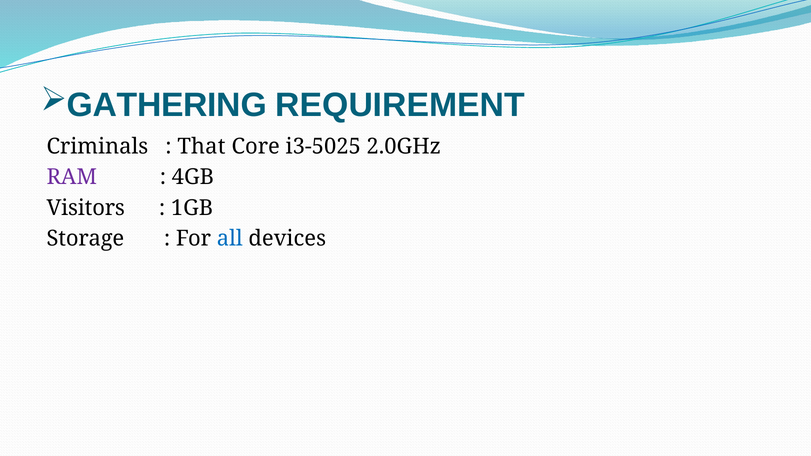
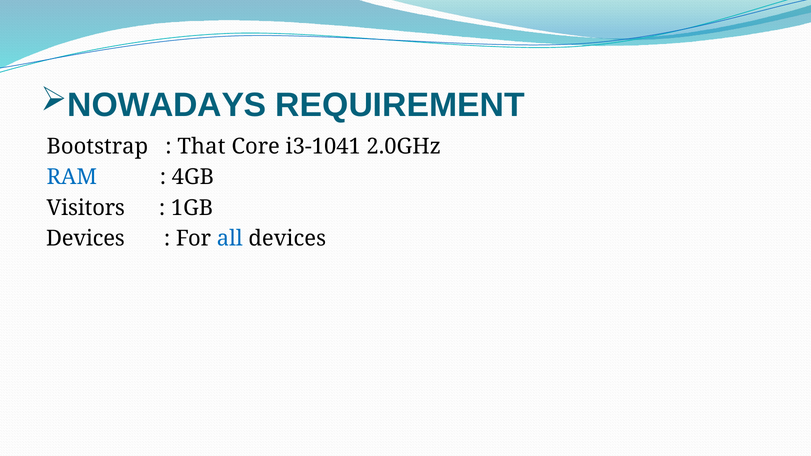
GATHERING: GATHERING -> NOWADAYS
Criminals: Criminals -> Bootstrap
i3-5025: i3-5025 -> i3-1041
RAM colour: purple -> blue
Storage at (85, 239): Storage -> Devices
